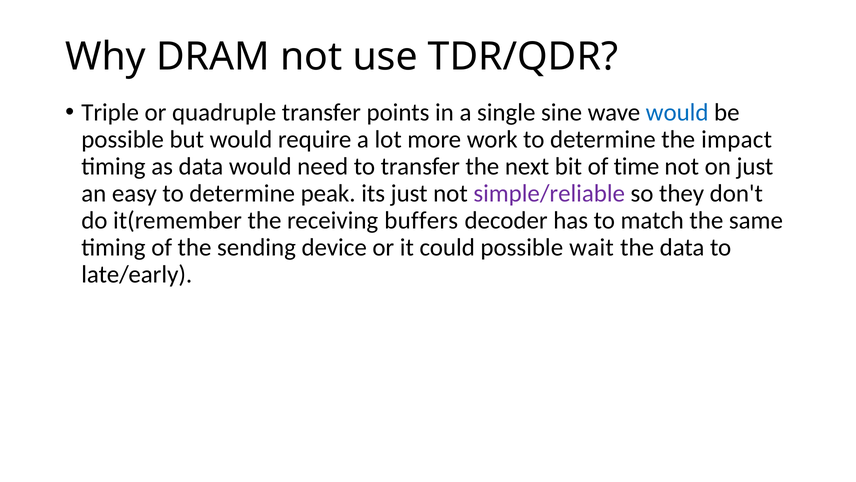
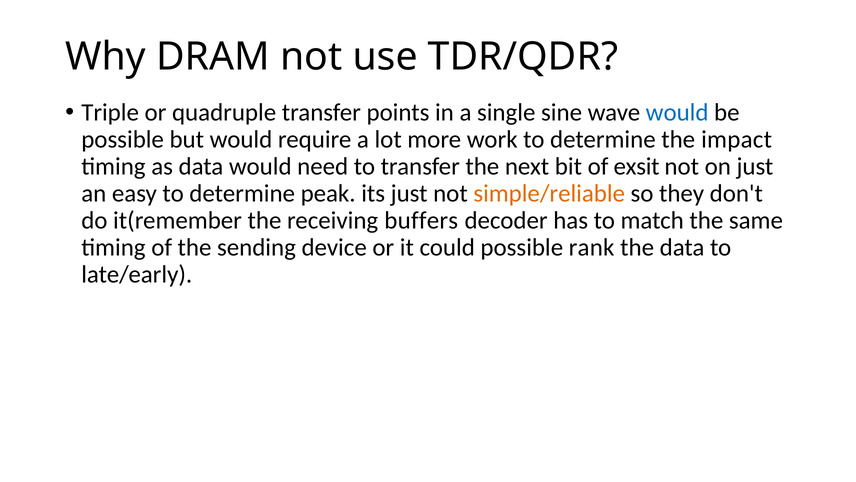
time: time -> exsit
simple/reliable colour: purple -> orange
wait: wait -> rank
